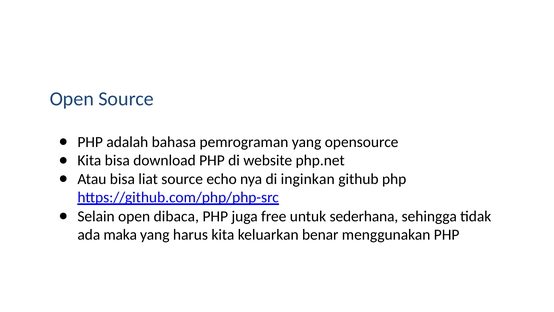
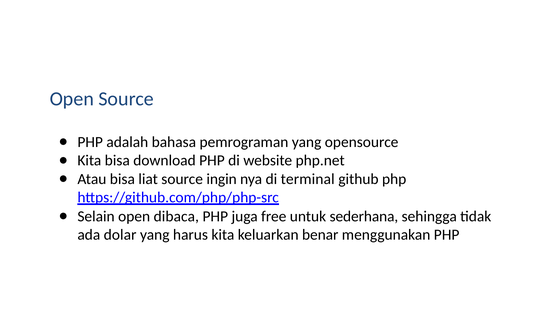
echo: echo -> ingin
inginkan: inginkan -> terminal
maka: maka -> dolar
